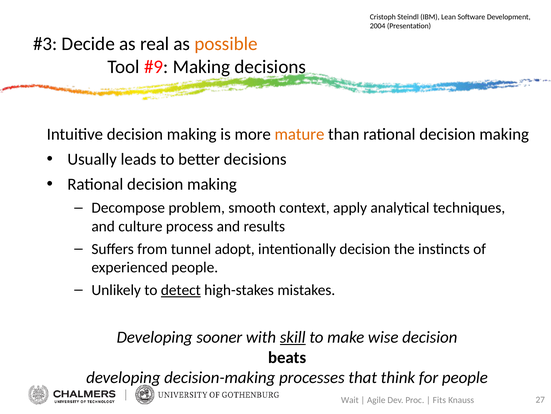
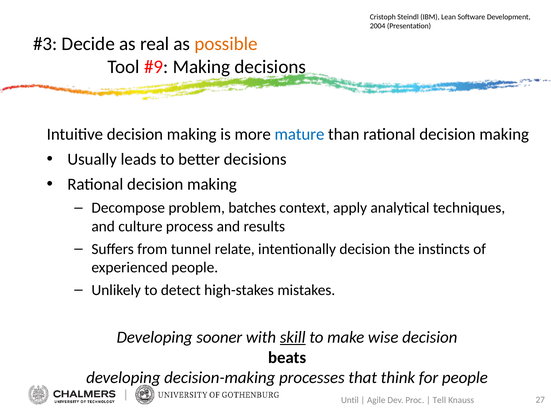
mature colour: orange -> blue
smooth: smooth -> batches
adopt: adopt -> relate
detect underline: present -> none
Wait: Wait -> Until
Fits: Fits -> Tell
